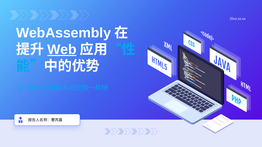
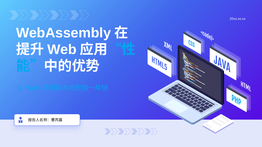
Web at (62, 50) underline: present -> none
